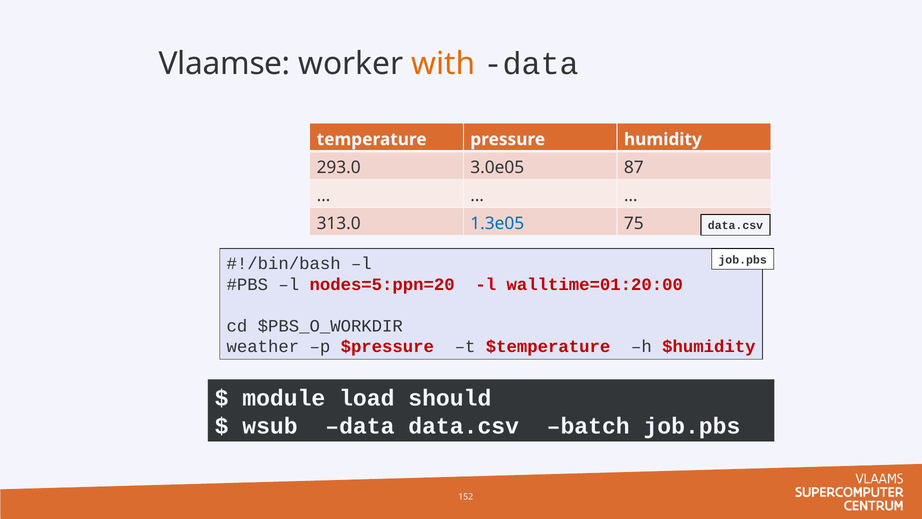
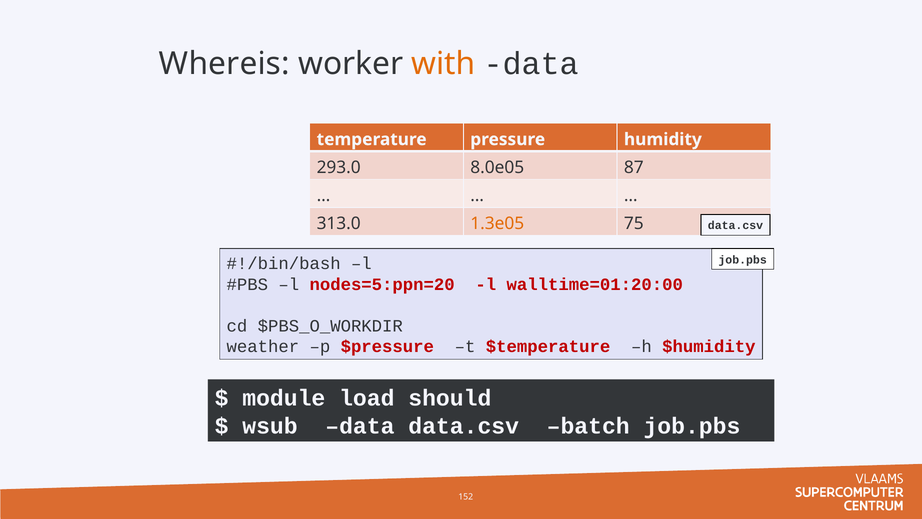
Vlaamse: Vlaamse -> Whereis
3.0e05: 3.0e05 -> 8.0e05
1.3e05 colour: blue -> orange
